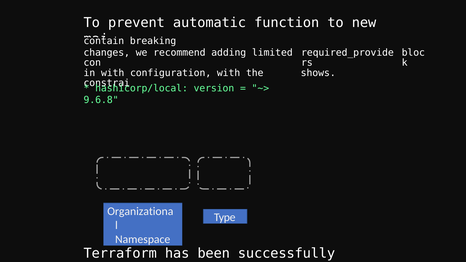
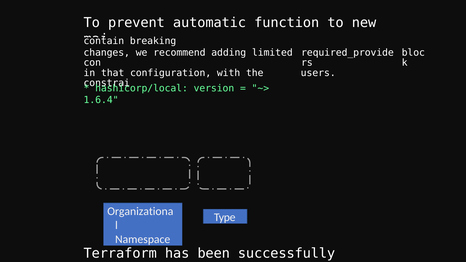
in with: with -> that
shows: shows -> users
9.6.8: 9.6.8 -> 1.6.4
